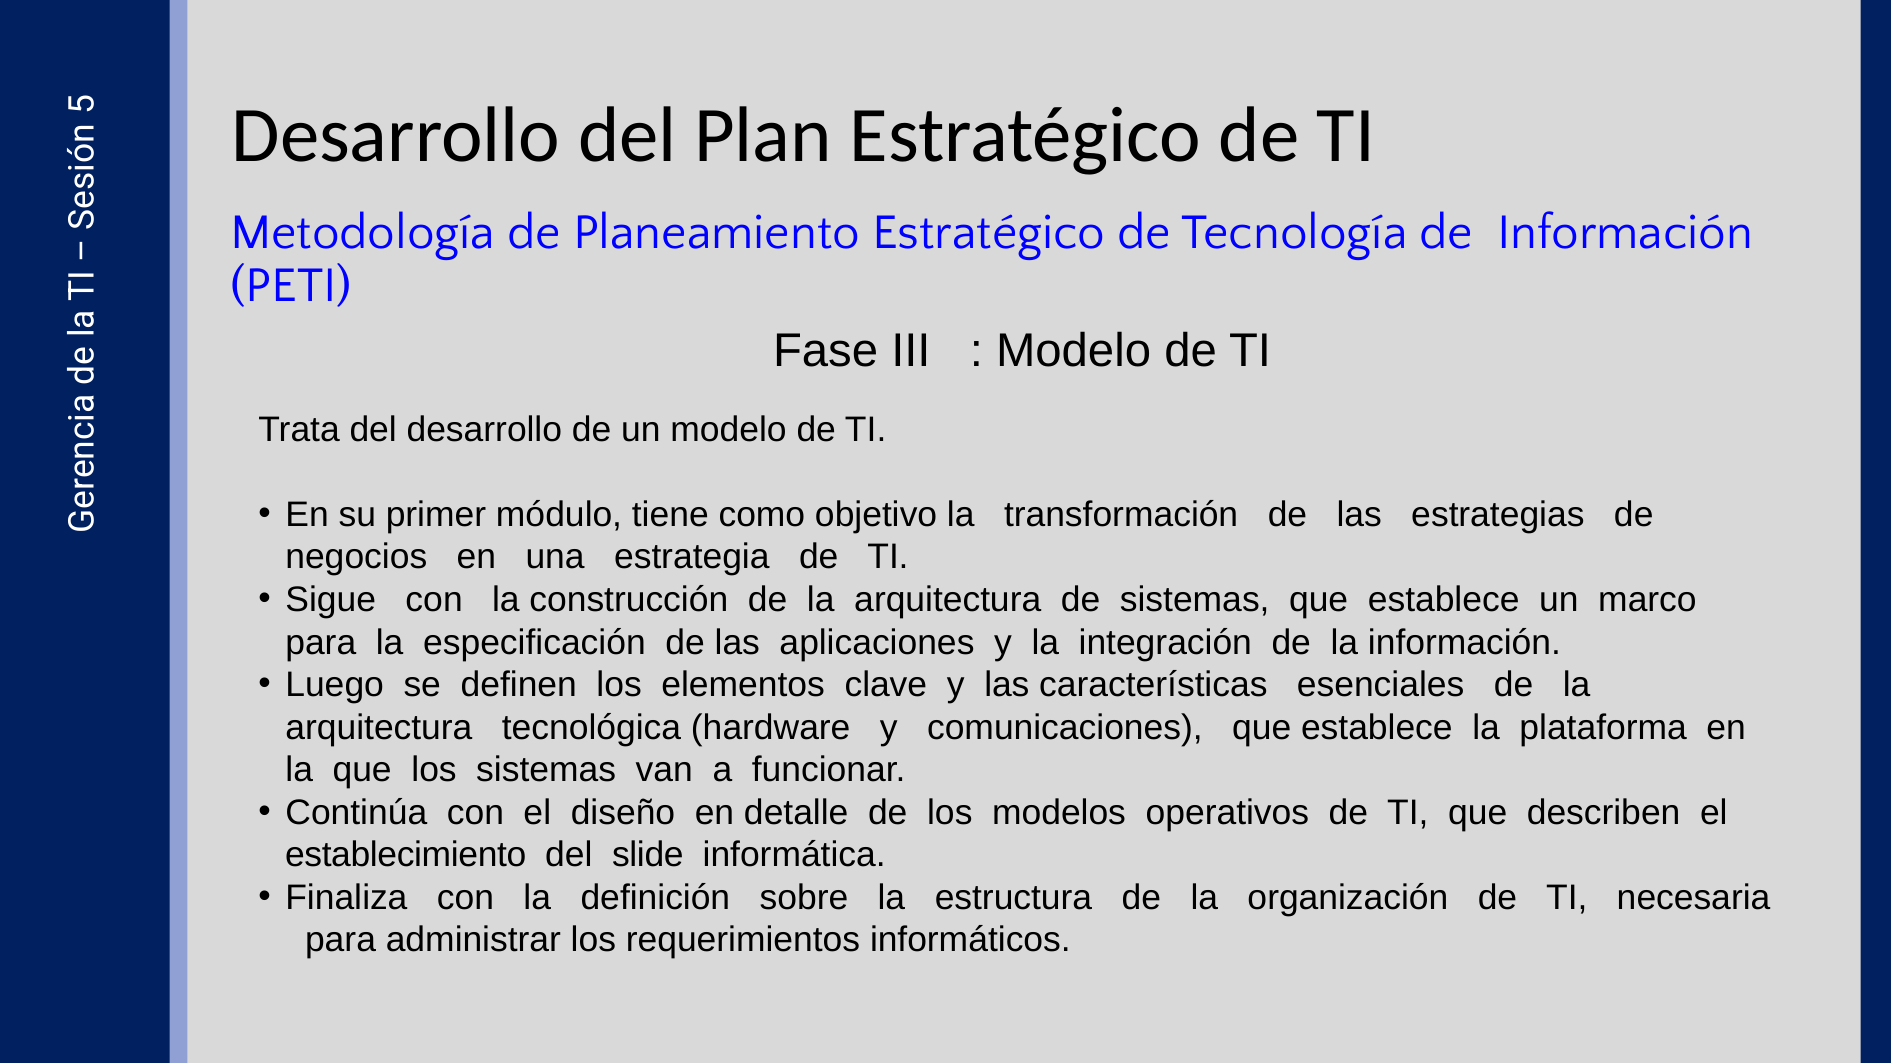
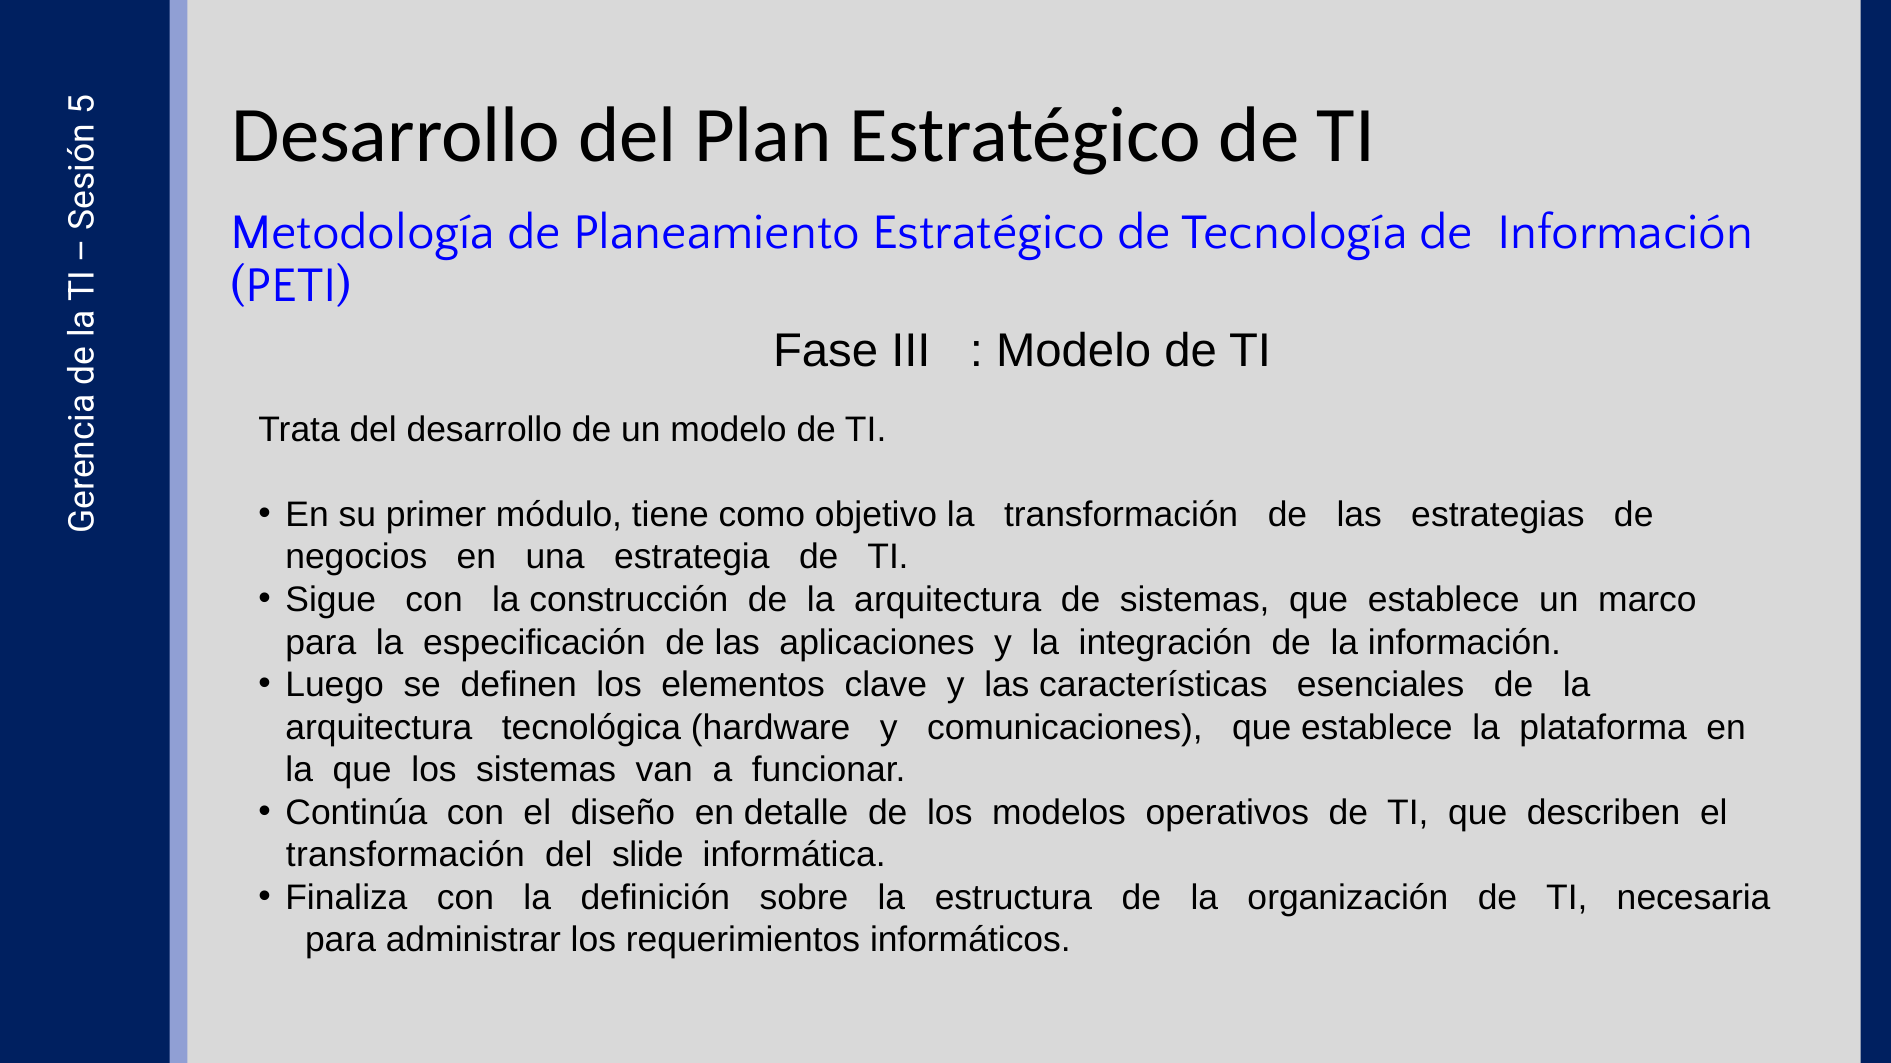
establecimiento at (406, 855): establecimiento -> transformación
